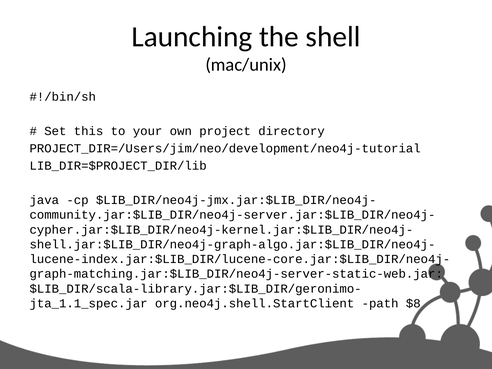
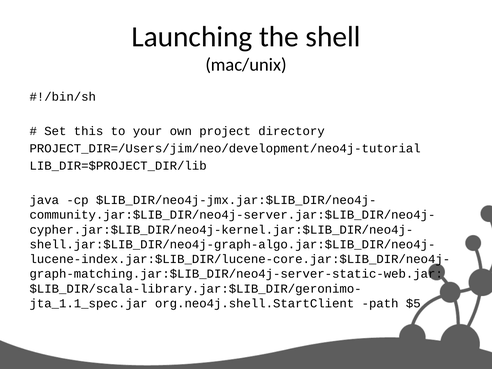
$8: $8 -> $5
